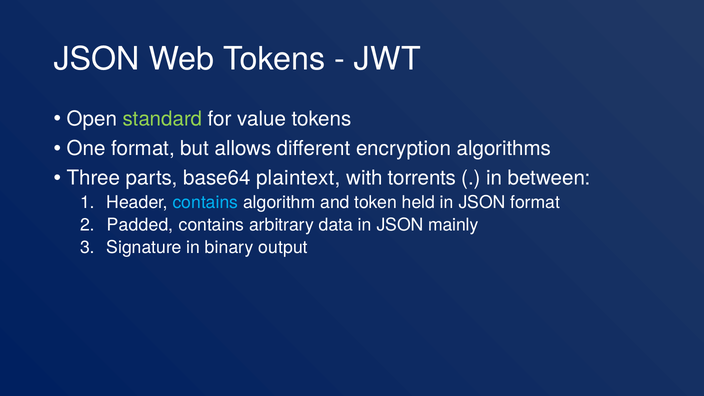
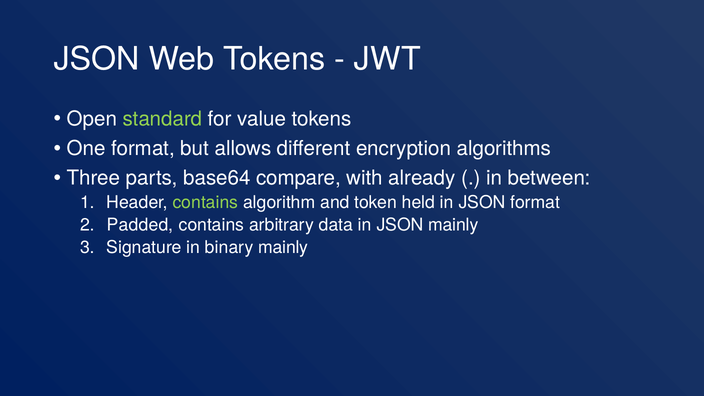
plaintext: plaintext -> compare
torrents: torrents -> already
contains at (205, 202) colour: light blue -> light green
binary output: output -> mainly
